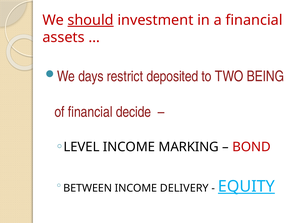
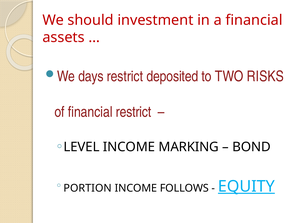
should underline: present -> none
BEING: BEING -> RISKS
financial decide: decide -> restrict
BOND colour: red -> black
BETWEEN: BETWEEN -> PORTION
DELIVERY: DELIVERY -> FOLLOWS
